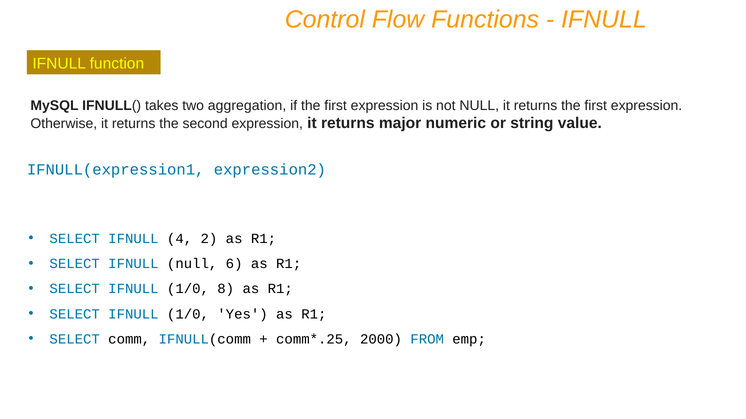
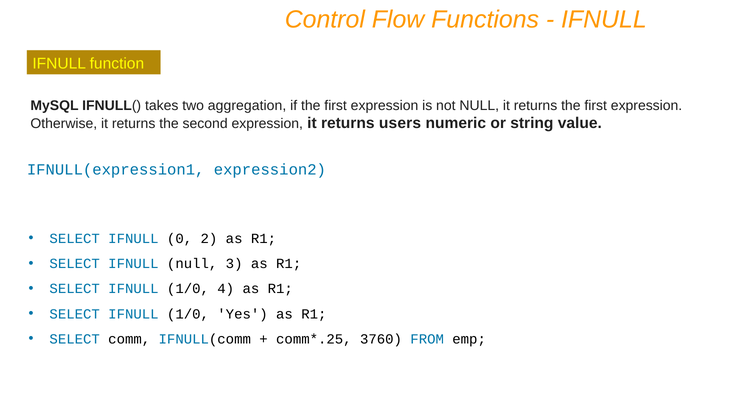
major: major -> users
4: 4 -> 0
6: 6 -> 3
8: 8 -> 4
2000: 2000 -> 3760
